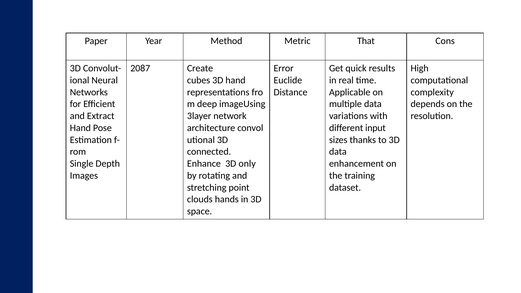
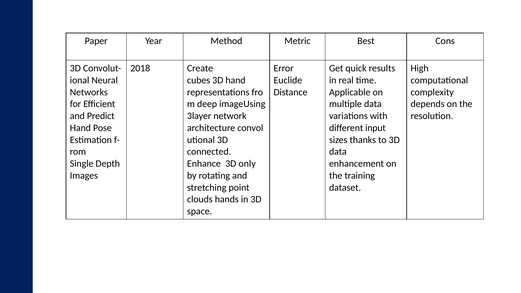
That: That -> Best
2087: 2087 -> 2018
Extract: Extract -> Predict
